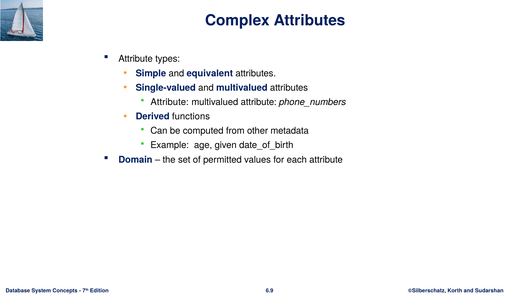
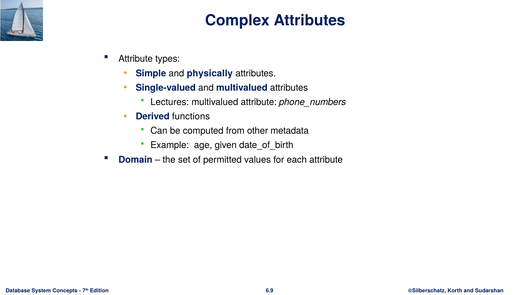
equivalent: equivalent -> physically
Attribute at (170, 102): Attribute -> Lectures
